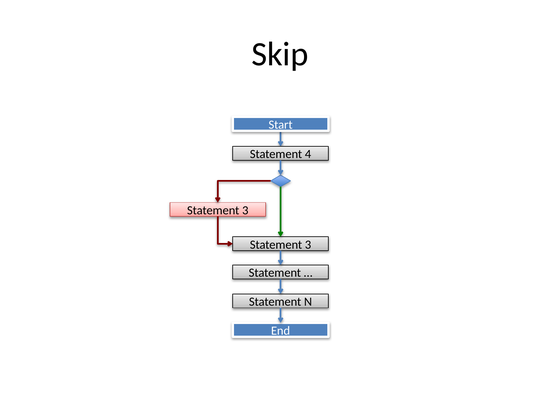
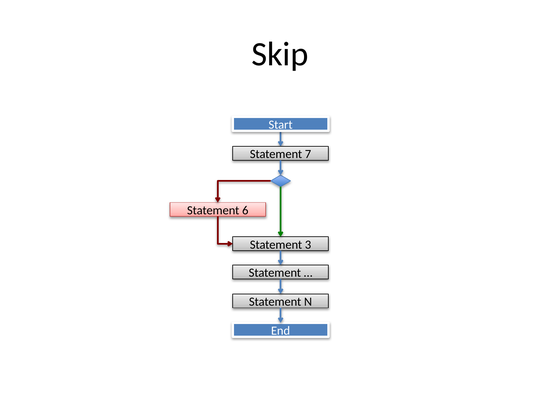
4: 4 -> 7
3 at (245, 210): 3 -> 6
